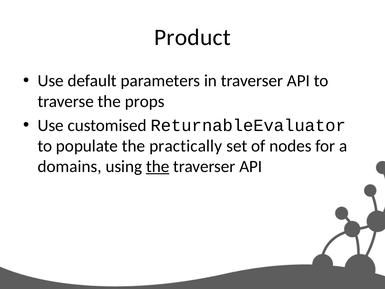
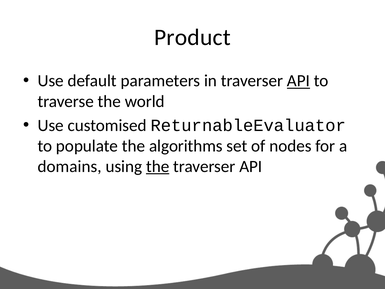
API at (298, 81) underline: none -> present
props: props -> world
practically: practically -> algorithms
